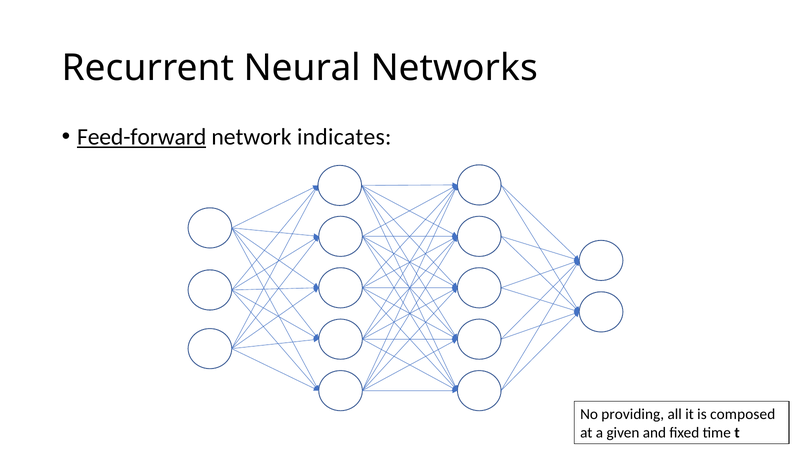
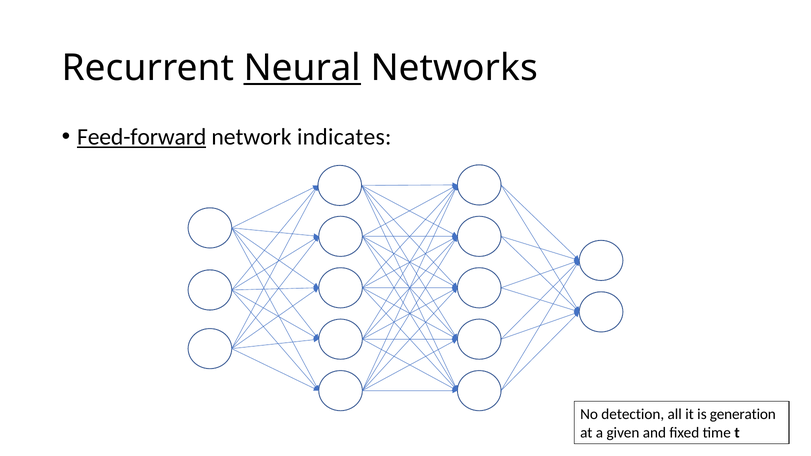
Neural underline: none -> present
providing: providing -> detection
composed: composed -> generation
